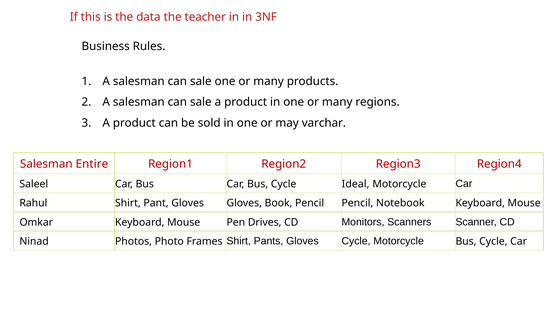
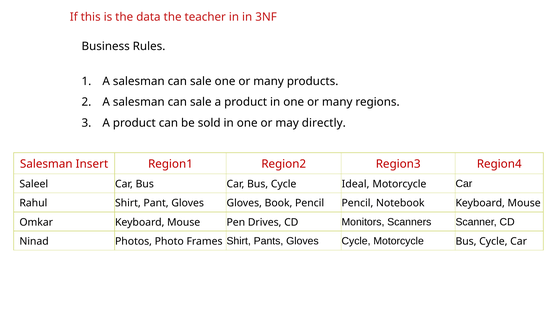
varchar: varchar -> directly
Entire: Entire -> Insert
